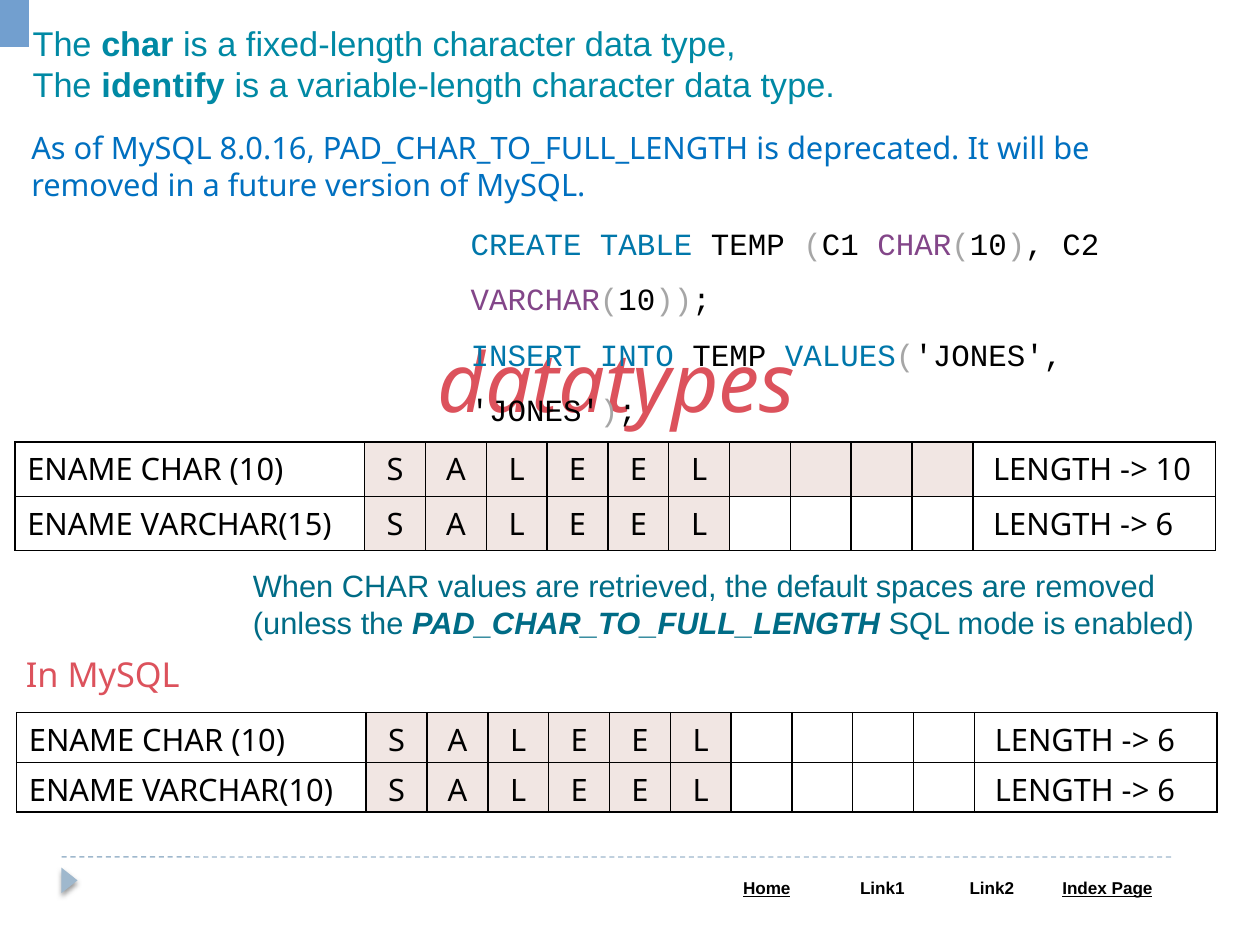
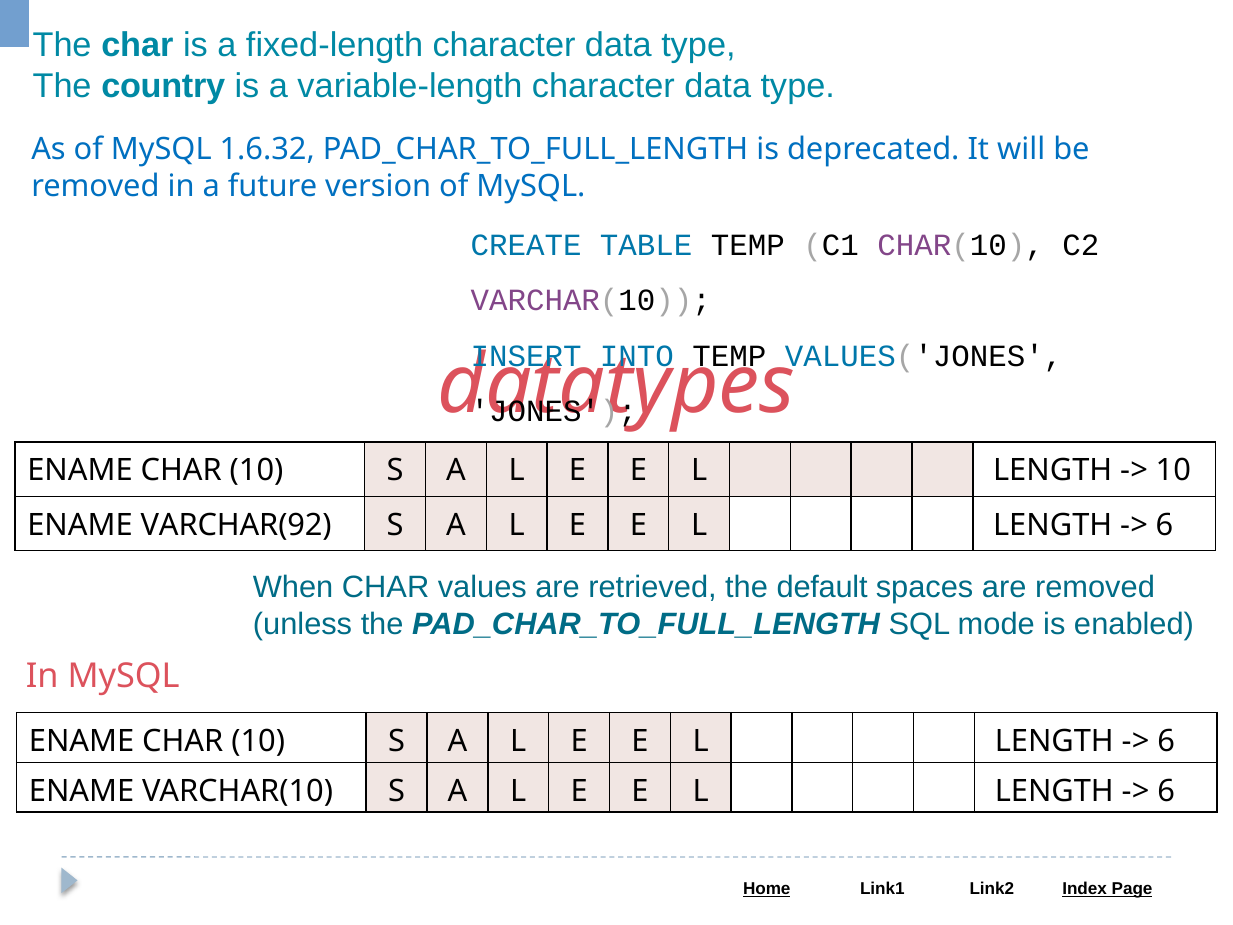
identify: identify -> country
8.0.16: 8.0.16 -> 1.6.32
VARCHAR(15: VARCHAR(15 -> VARCHAR(92
